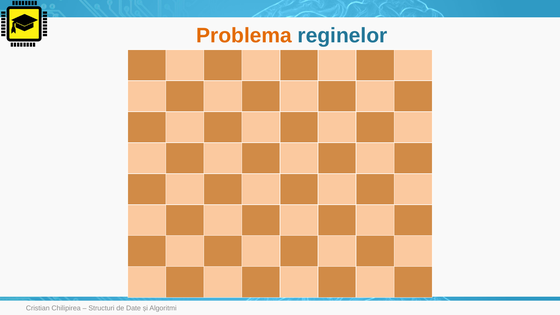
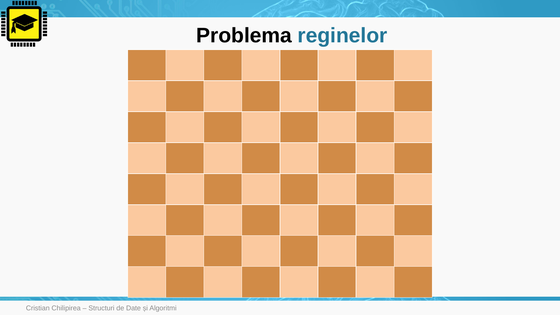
Problema colour: orange -> black
